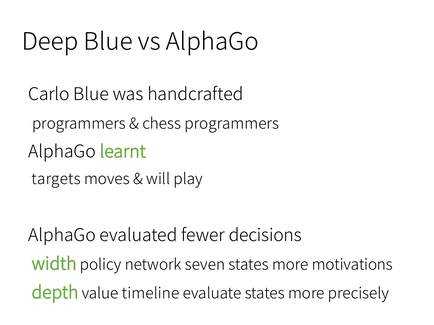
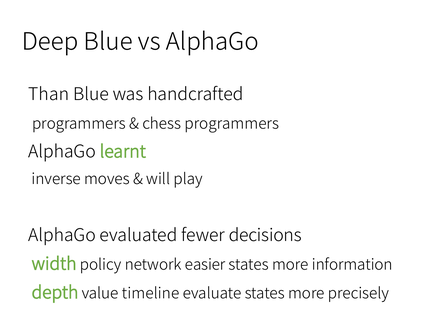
Carlo: Carlo -> Than
targets: targets -> inverse
seven: seven -> easier
motivations: motivations -> information
